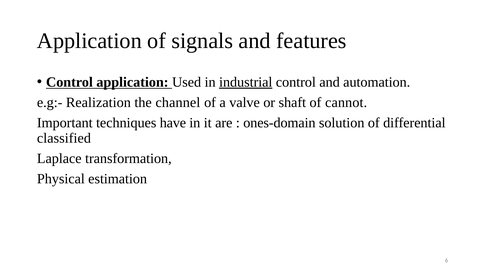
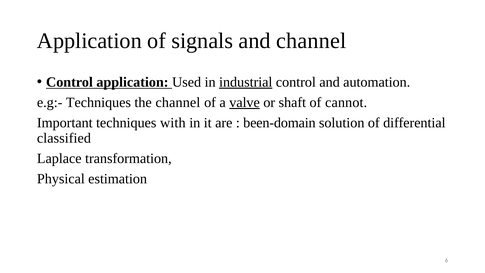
and features: features -> channel
e.g:- Realization: Realization -> Techniques
valve underline: none -> present
have: have -> with
ones-domain: ones-domain -> been-domain
